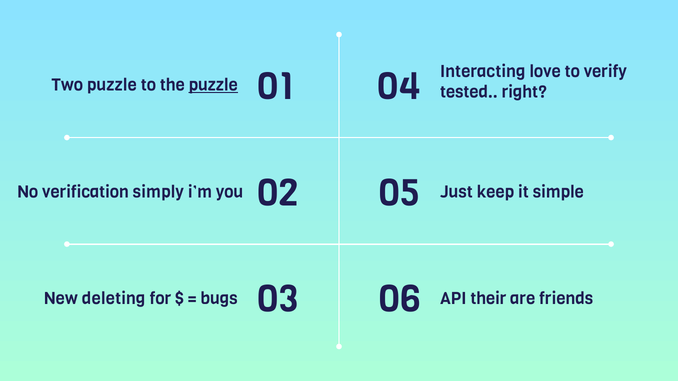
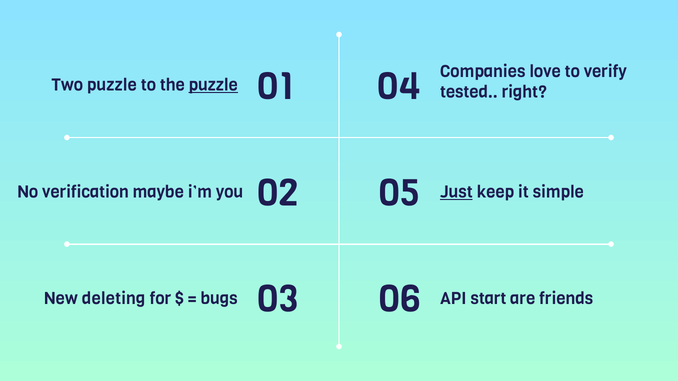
Interacting: Interacting -> Companies
simply: simply -> maybe
Just underline: none -> present
their: their -> start
